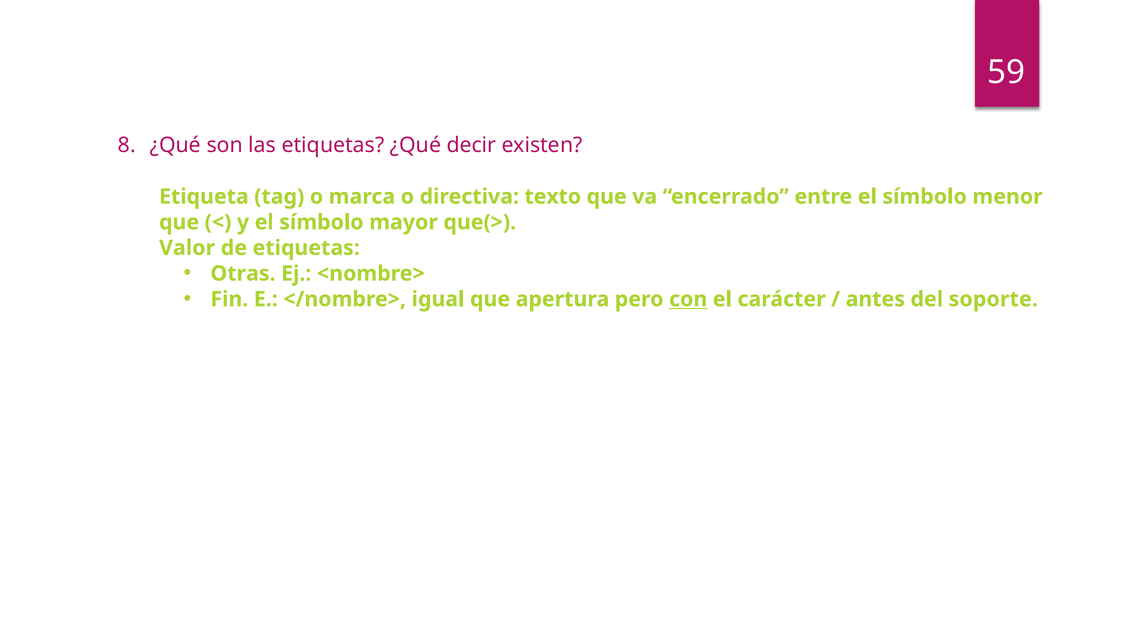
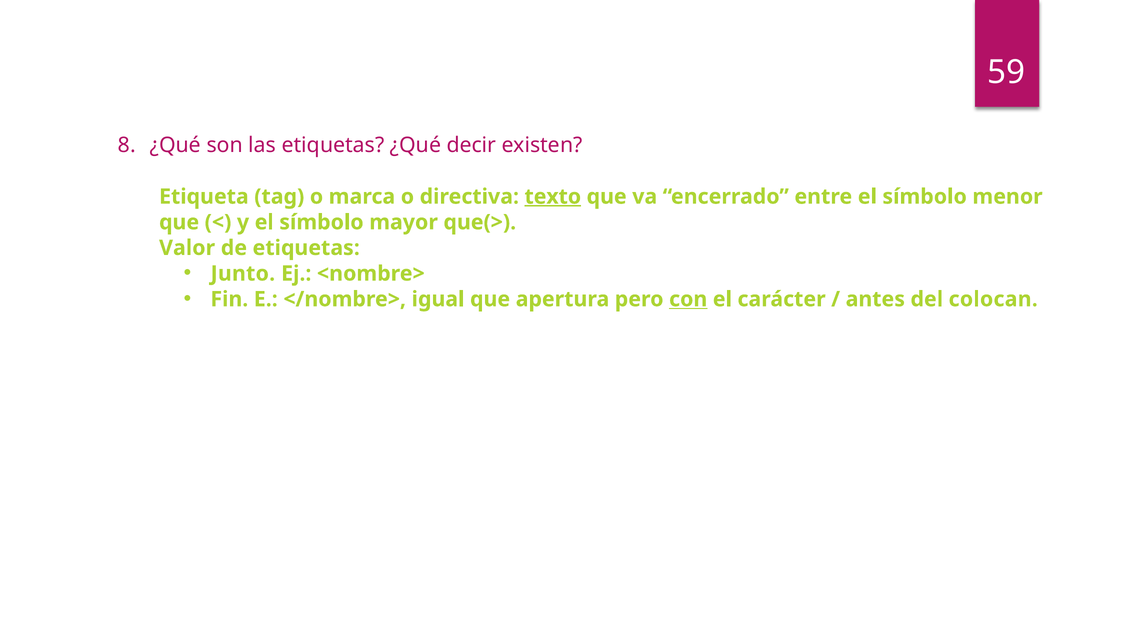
texto underline: none -> present
Otras: Otras -> Junto
soporte: soporte -> colocan
